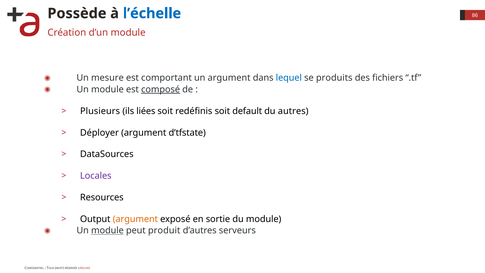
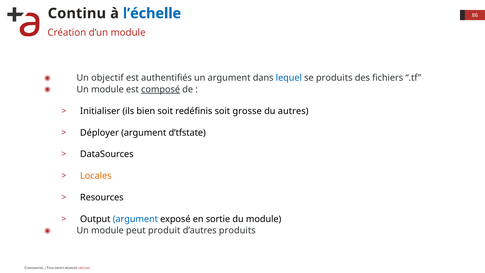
Possède: Possède -> Continu
mesure: mesure -> objectif
comportant: comportant -> authentifiés
Plusieurs: Plusieurs -> Initialiser
liées: liées -> bien
default: default -> grosse
Locales colour: purple -> orange
argument at (135, 219) colour: orange -> blue
module at (107, 230) underline: present -> none
d’autres serveurs: serveurs -> produits
